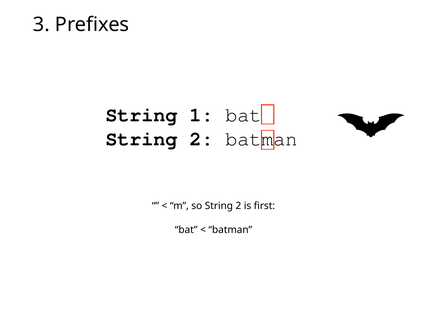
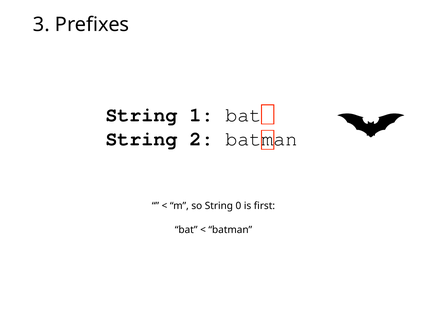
so String 2: 2 -> 0
